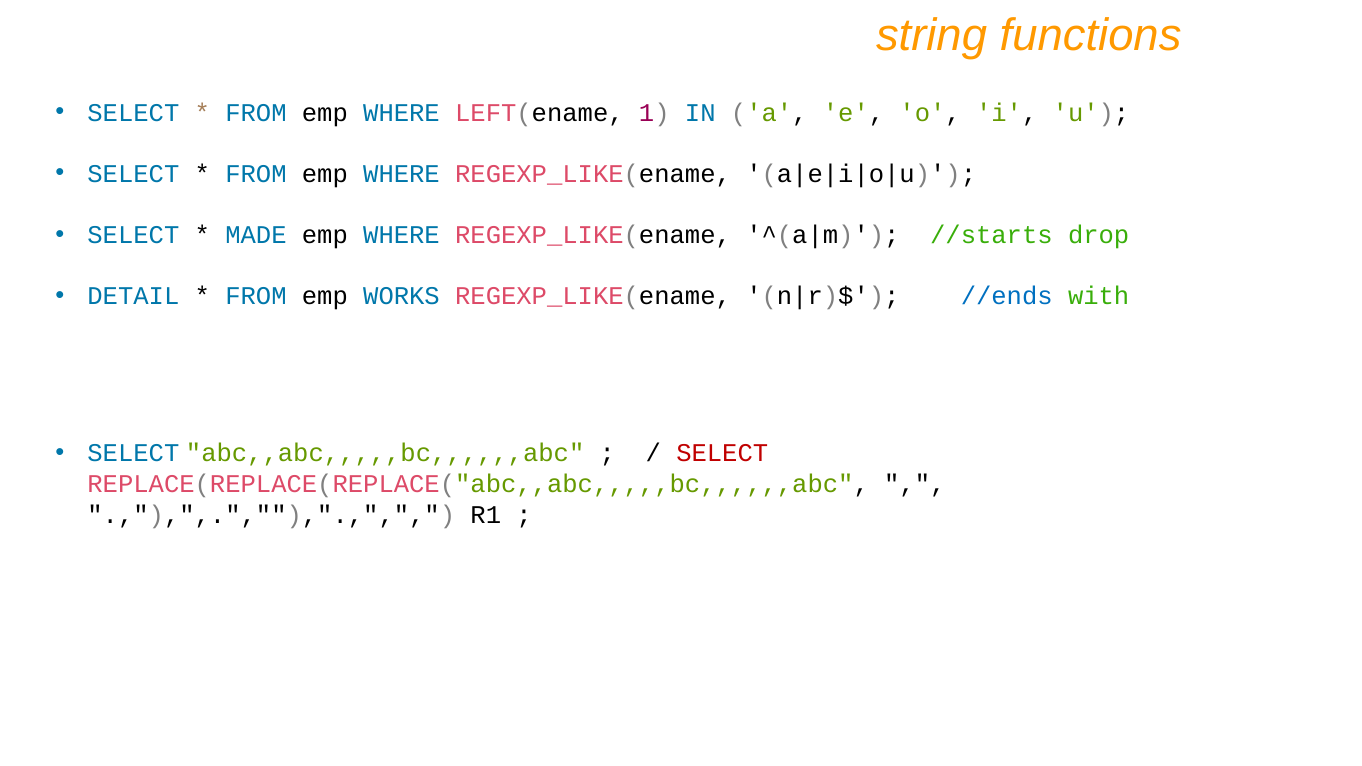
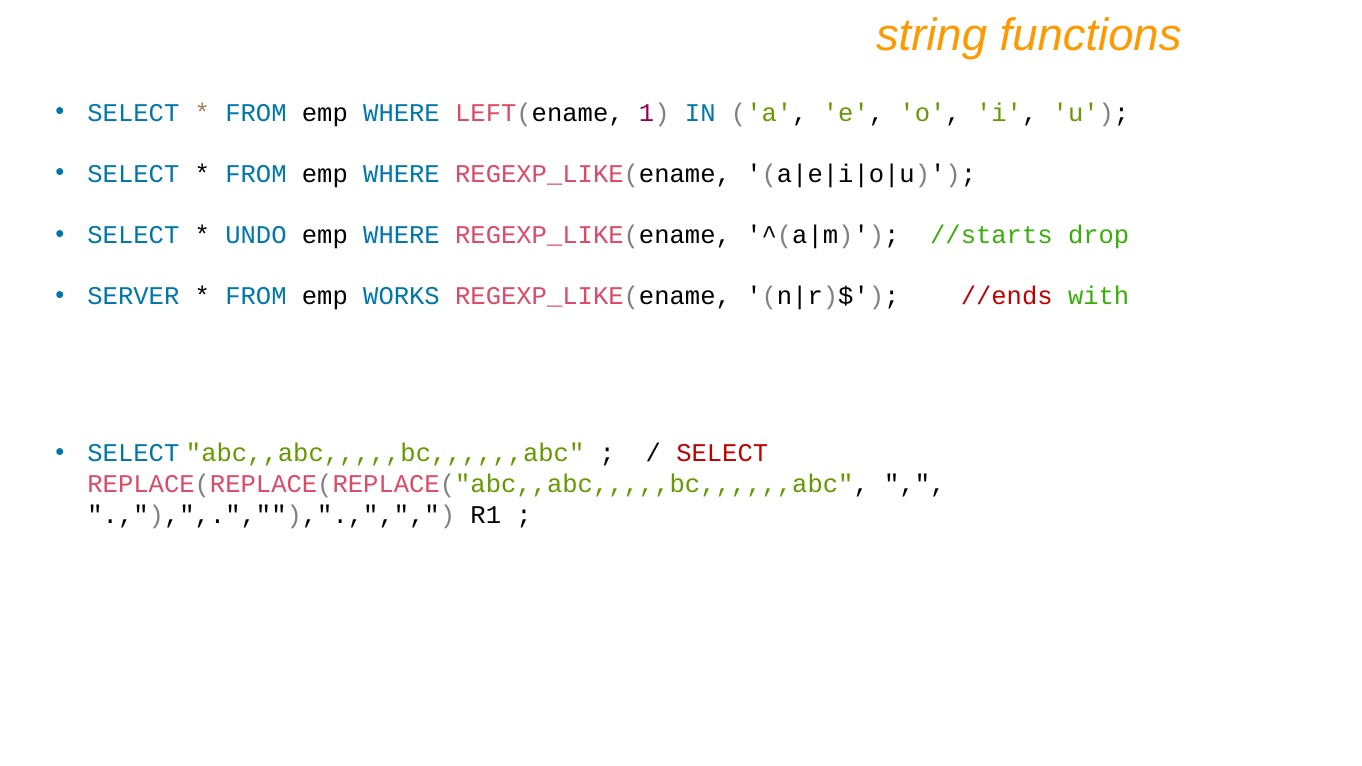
MADE: MADE -> UNDO
DETAIL: DETAIL -> SERVER
//ends colour: blue -> red
